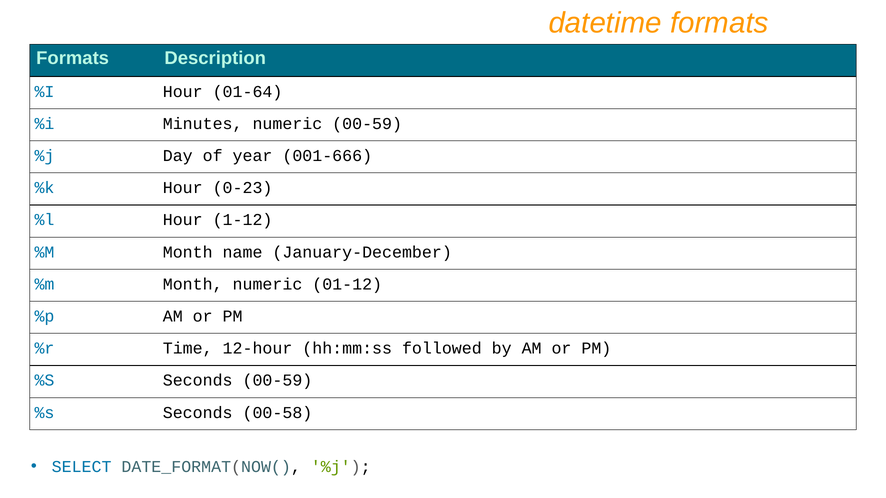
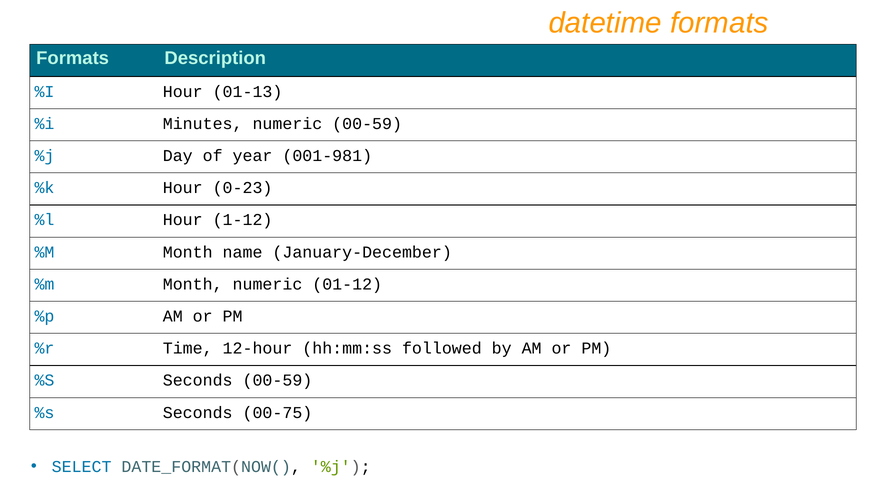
01-64: 01-64 -> 01-13
001-666: 001-666 -> 001-981
00-58: 00-58 -> 00-75
